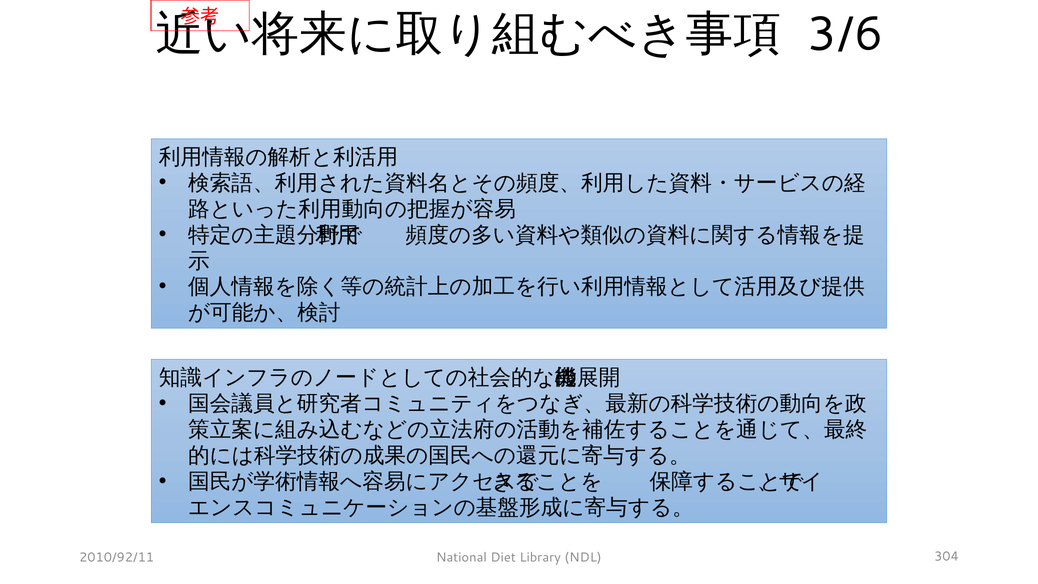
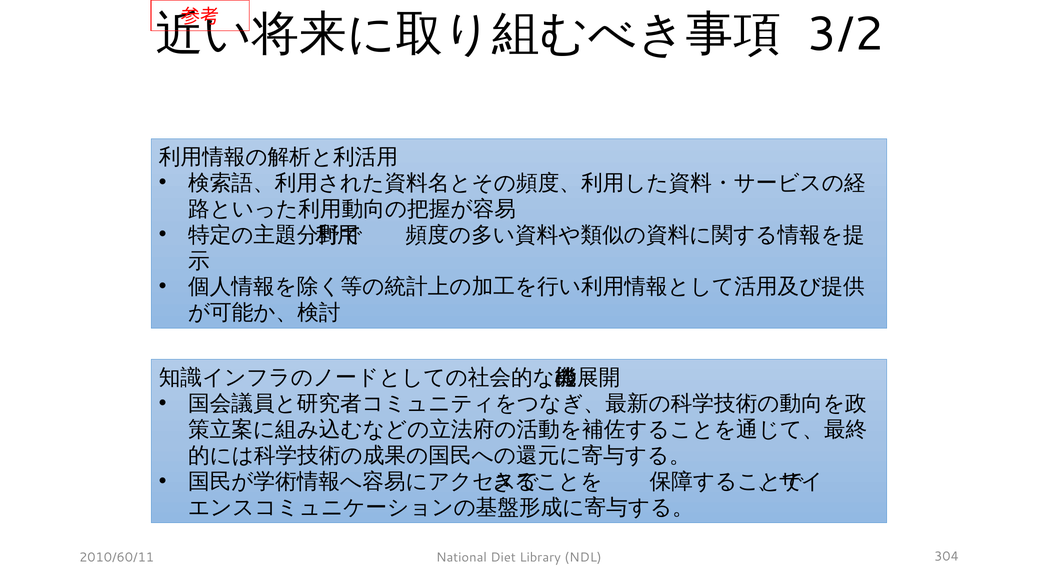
3/6: 3/6 -> 3/2
2010/92/11: 2010/92/11 -> 2010/60/11
